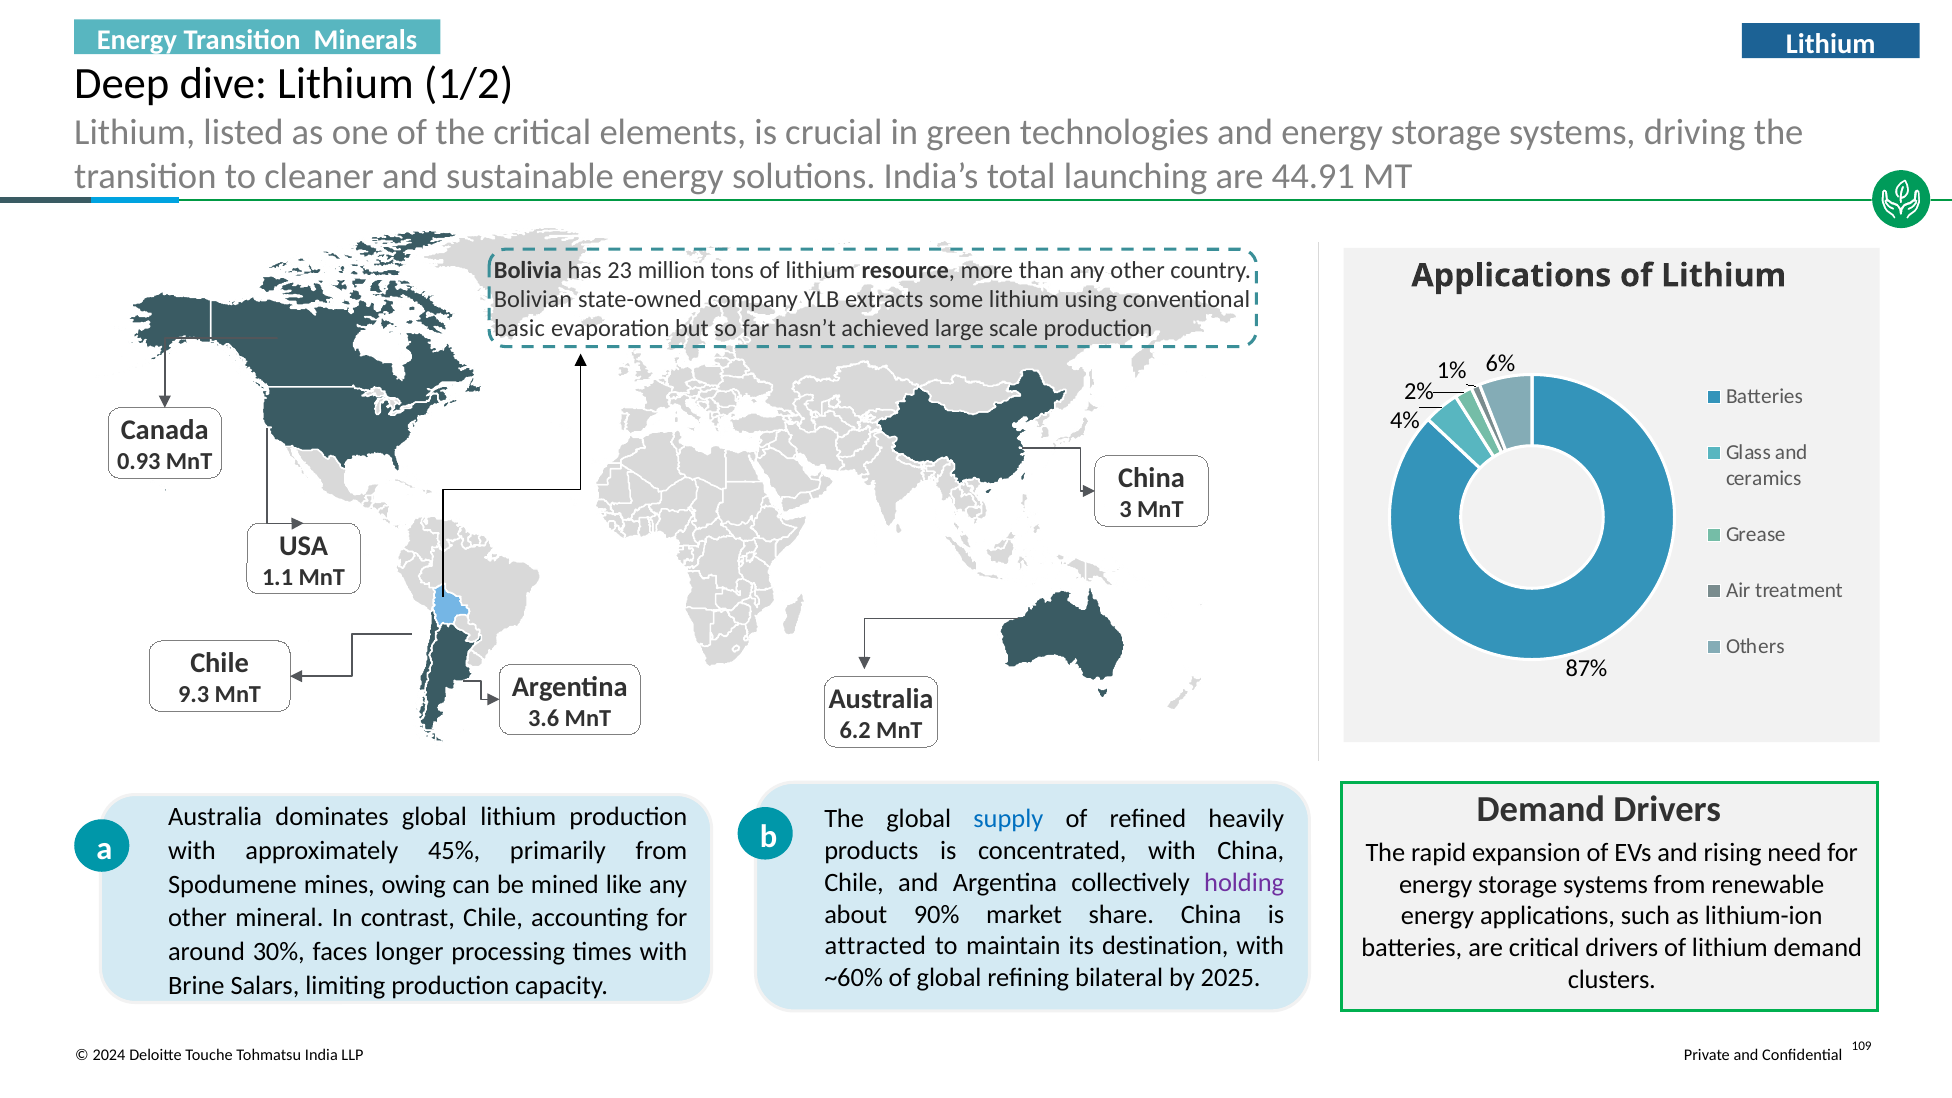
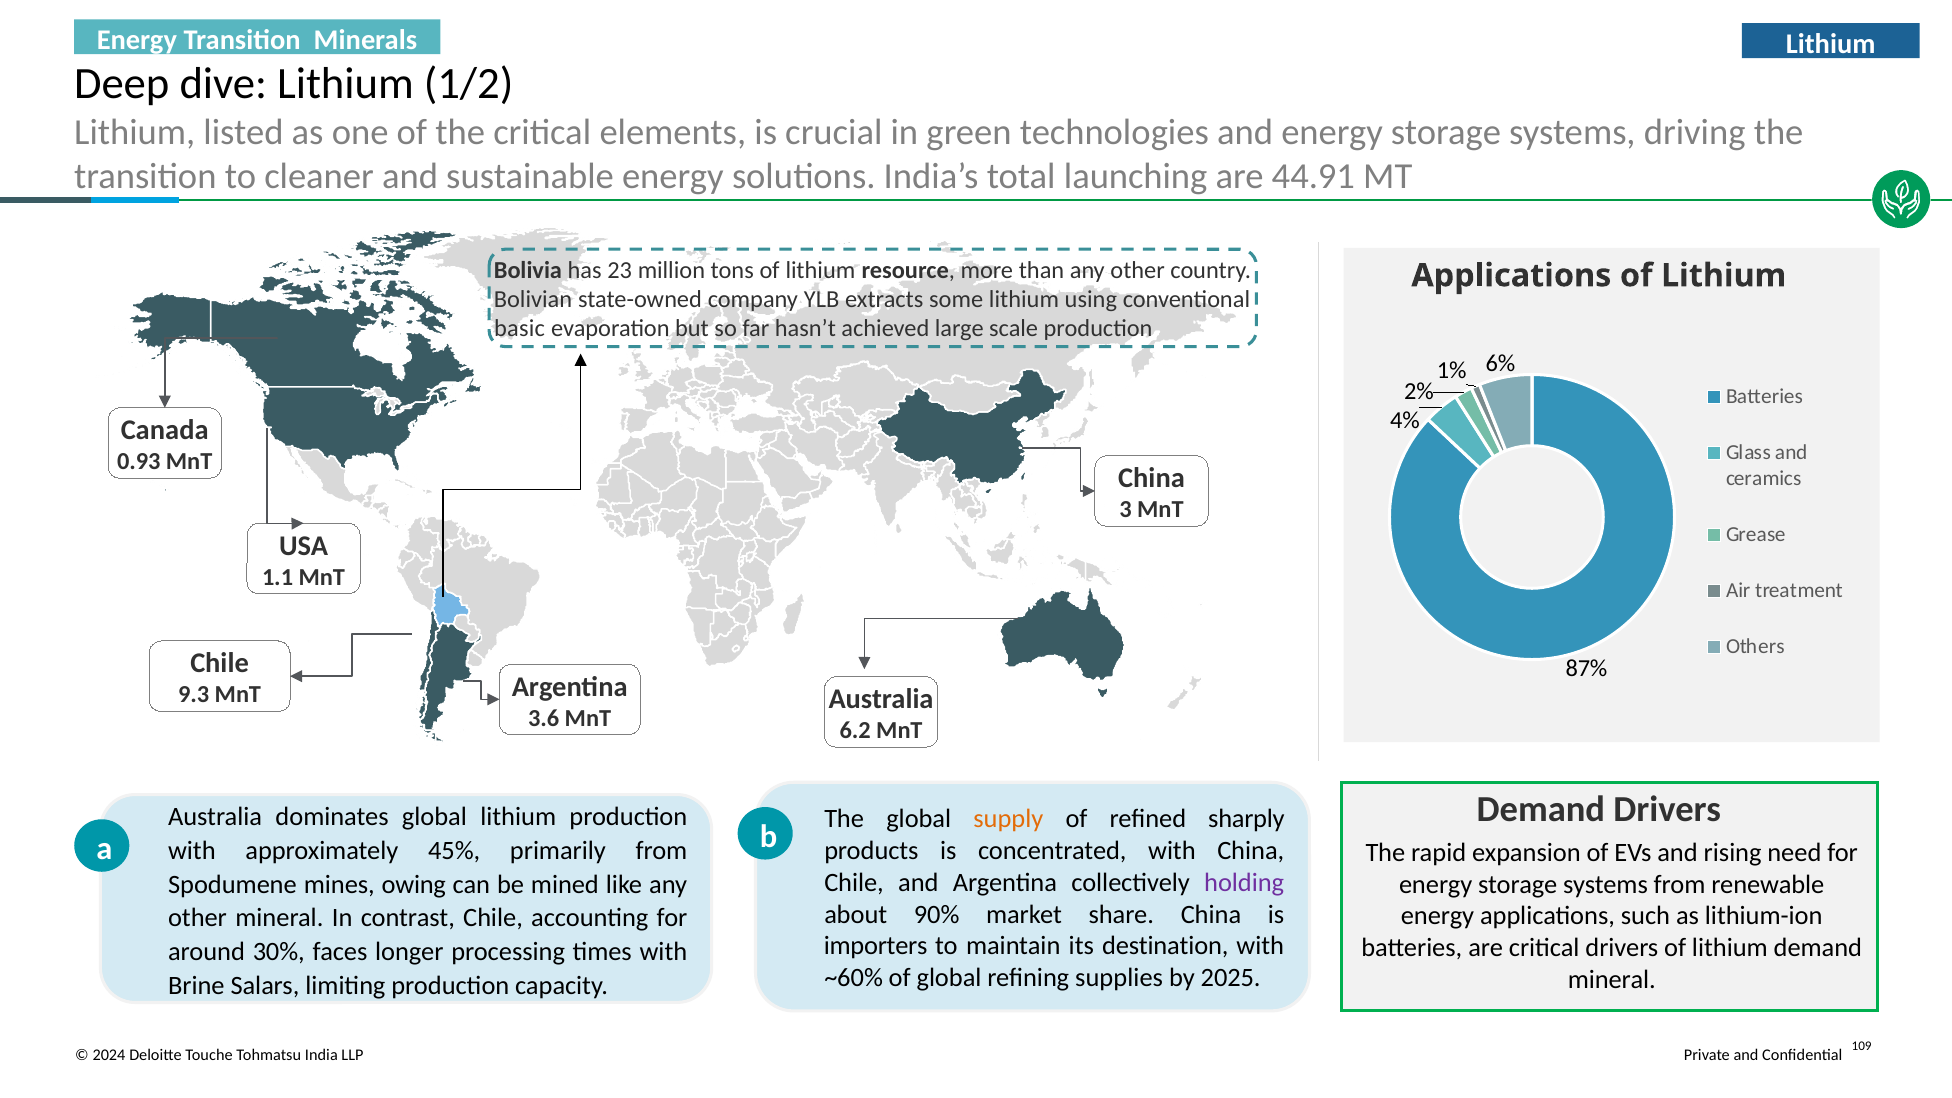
supply colour: blue -> orange
heavily: heavily -> sharply
attracted: attracted -> importers
bilateral: bilateral -> supplies
clusters at (1612, 980): clusters -> mineral
